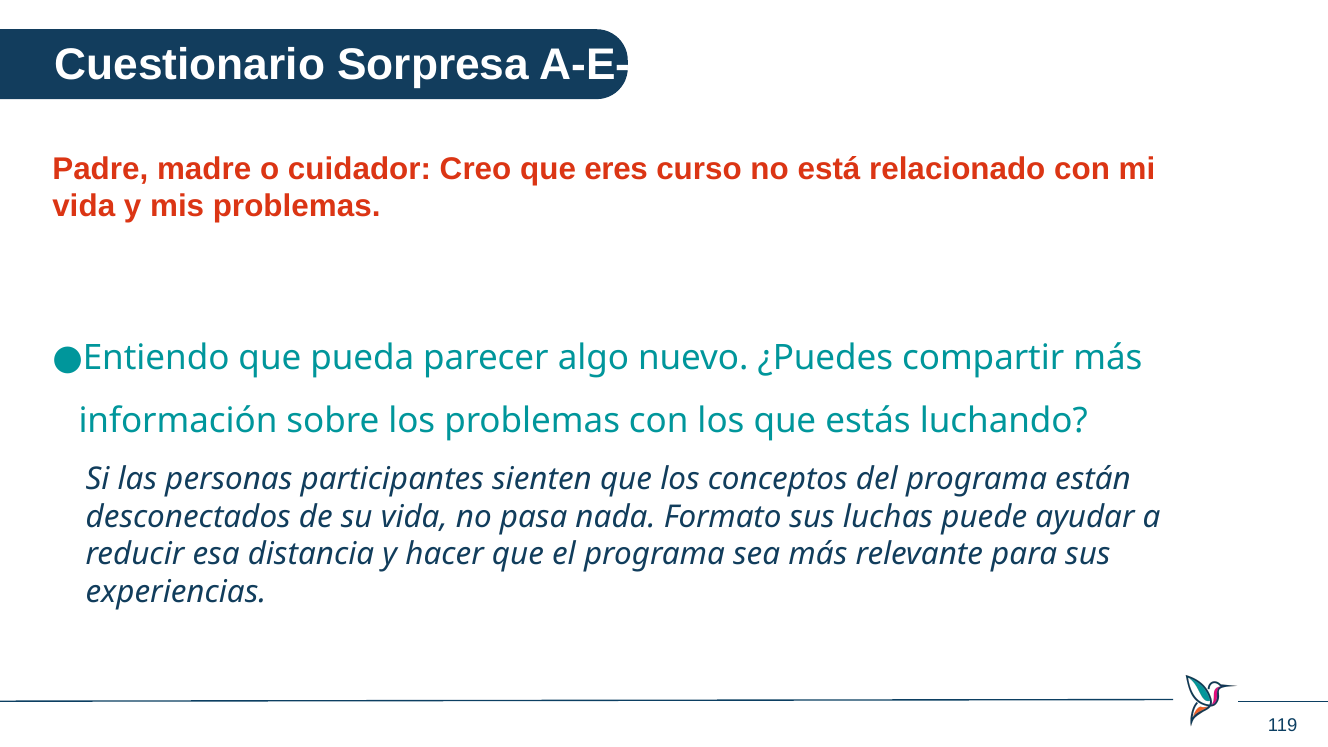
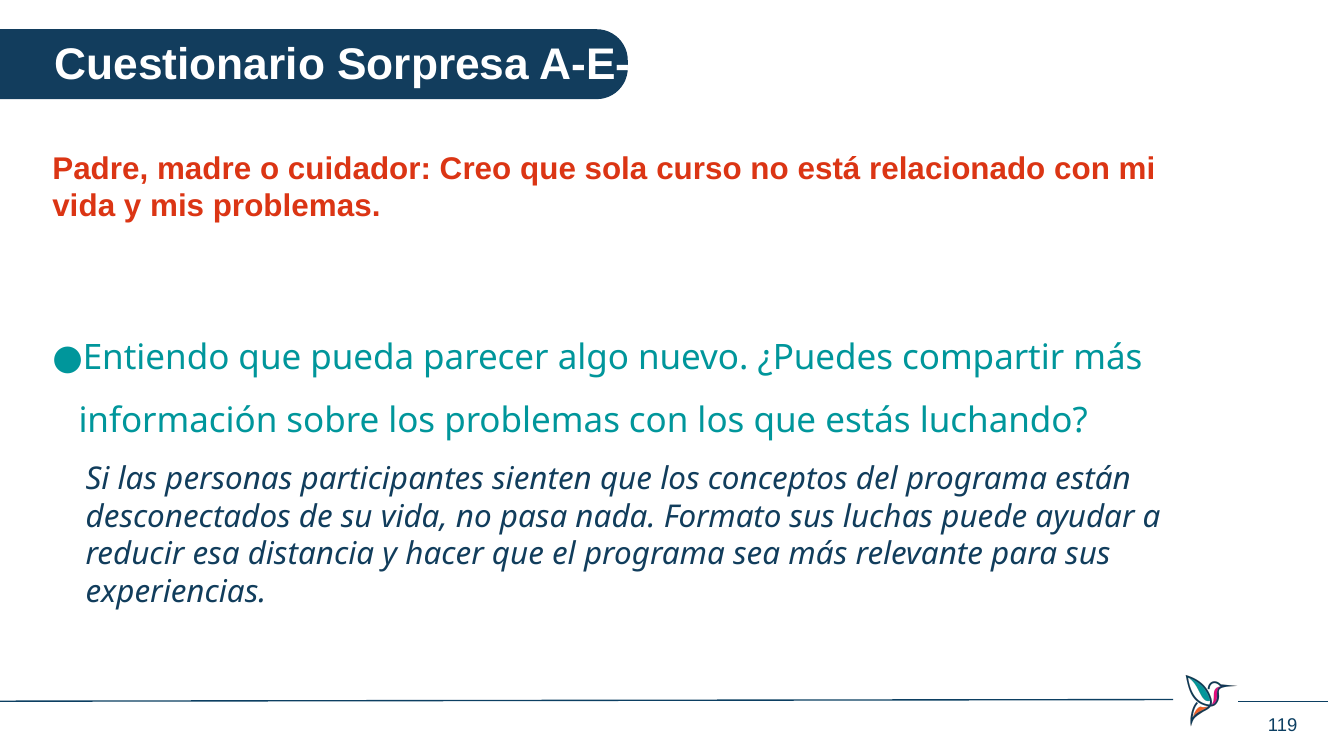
eres: eres -> sola
